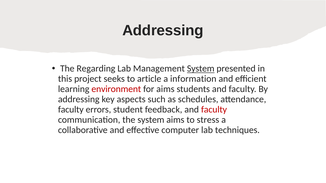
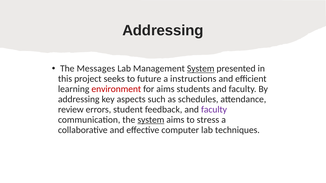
Regarding: Regarding -> Messages
article: article -> future
information: information -> instructions
faculty at (71, 110): faculty -> review
faculty at (214, 110) colour: red -> purple
system at (151, 120) underline: none -> present
